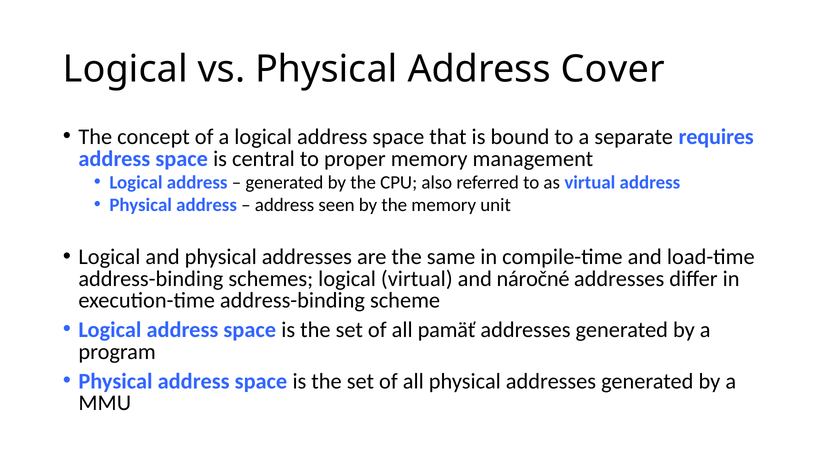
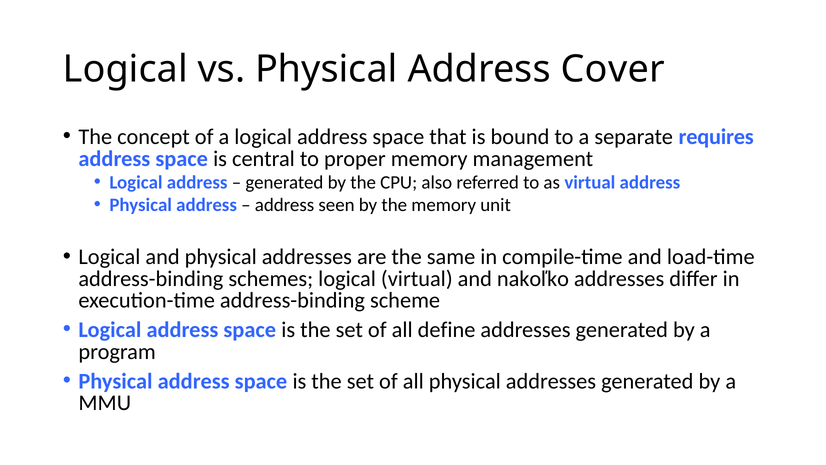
náročné: náročné -> nakoľko
pamäť: pamäť -> define
